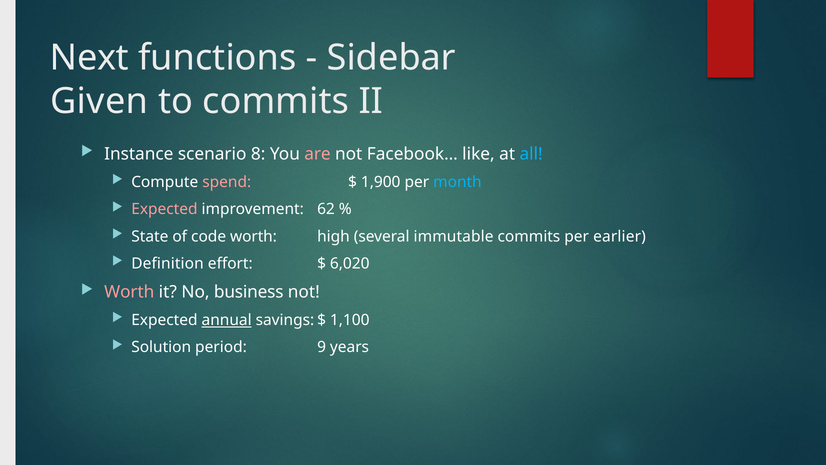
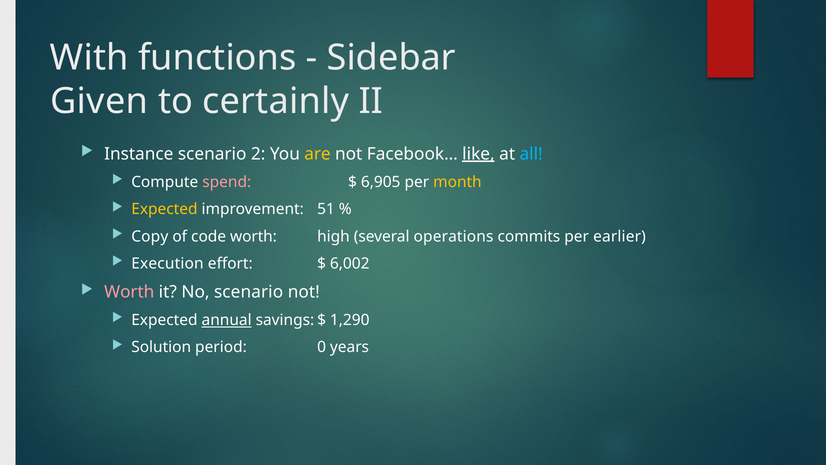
Next: Next -> With
to commits: commits -> certainly
8: 8 -> 2
are colour: pink -> yellow
like underline: none -> present
1,900: 1,900 -> 6,905
month colour: light blue -> yellow
Expected at (164, 209) colour: pink -> yellow
62: 62 -> 51
State: State -> Copy
immutable: immutable -> operations
Definition: Definition -> Execution
6,020: 6,020 -> 6,002
No business: business -> scenario
1,100: 1,100 -> 1,290
9: 9 -> 0
